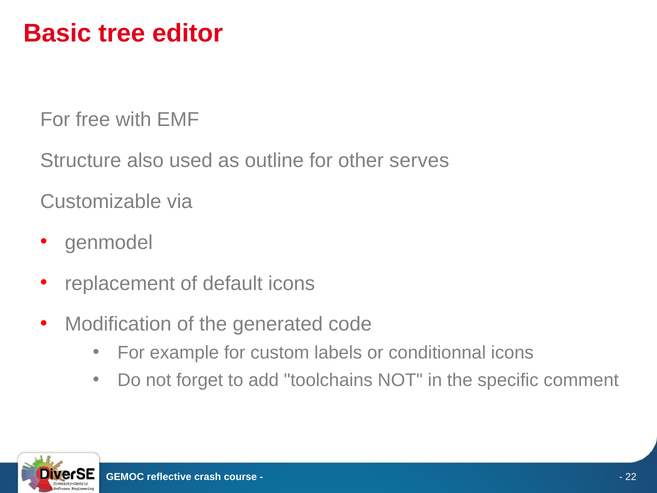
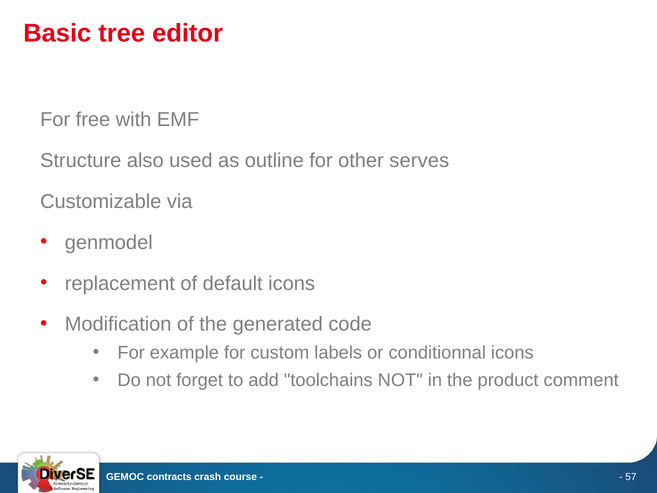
specific: specific -> product
reflective: reflective -> contracts
22: 22 -> 57
